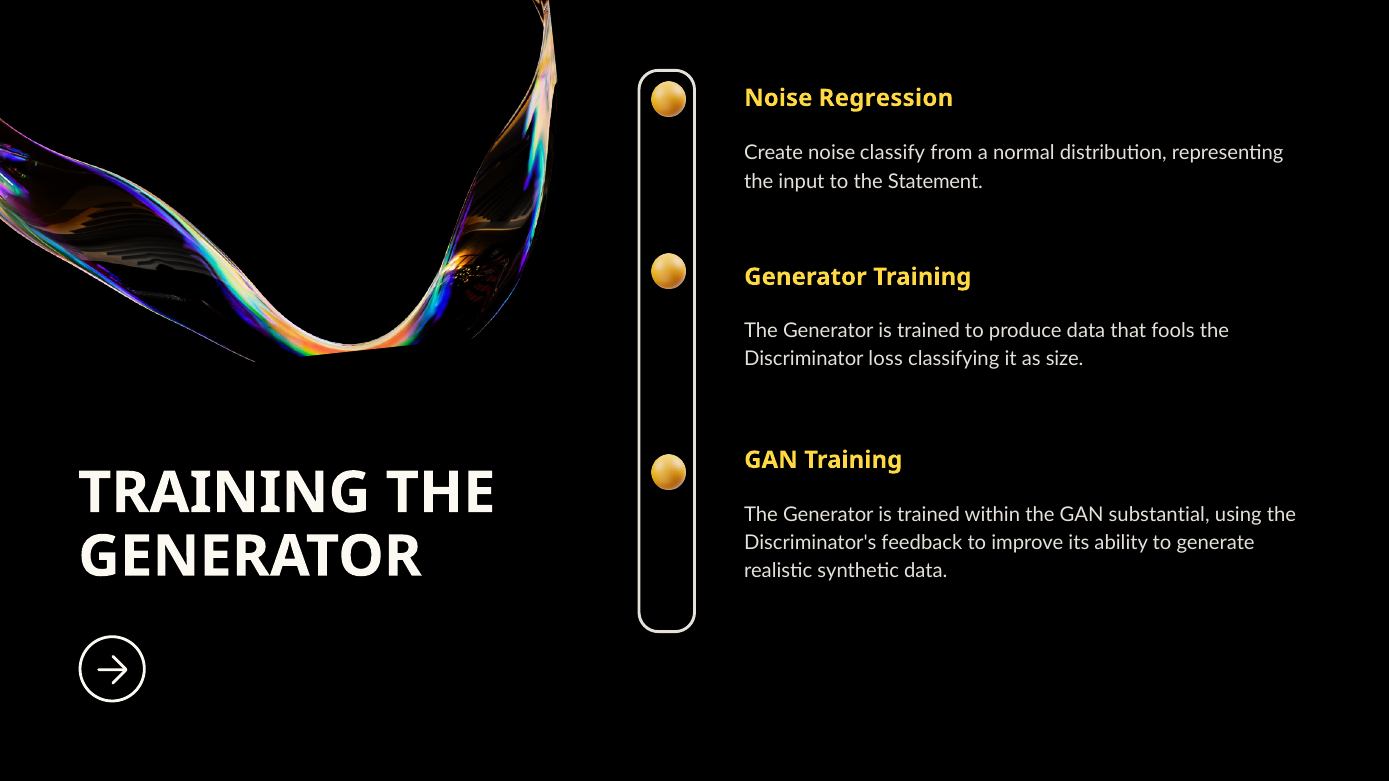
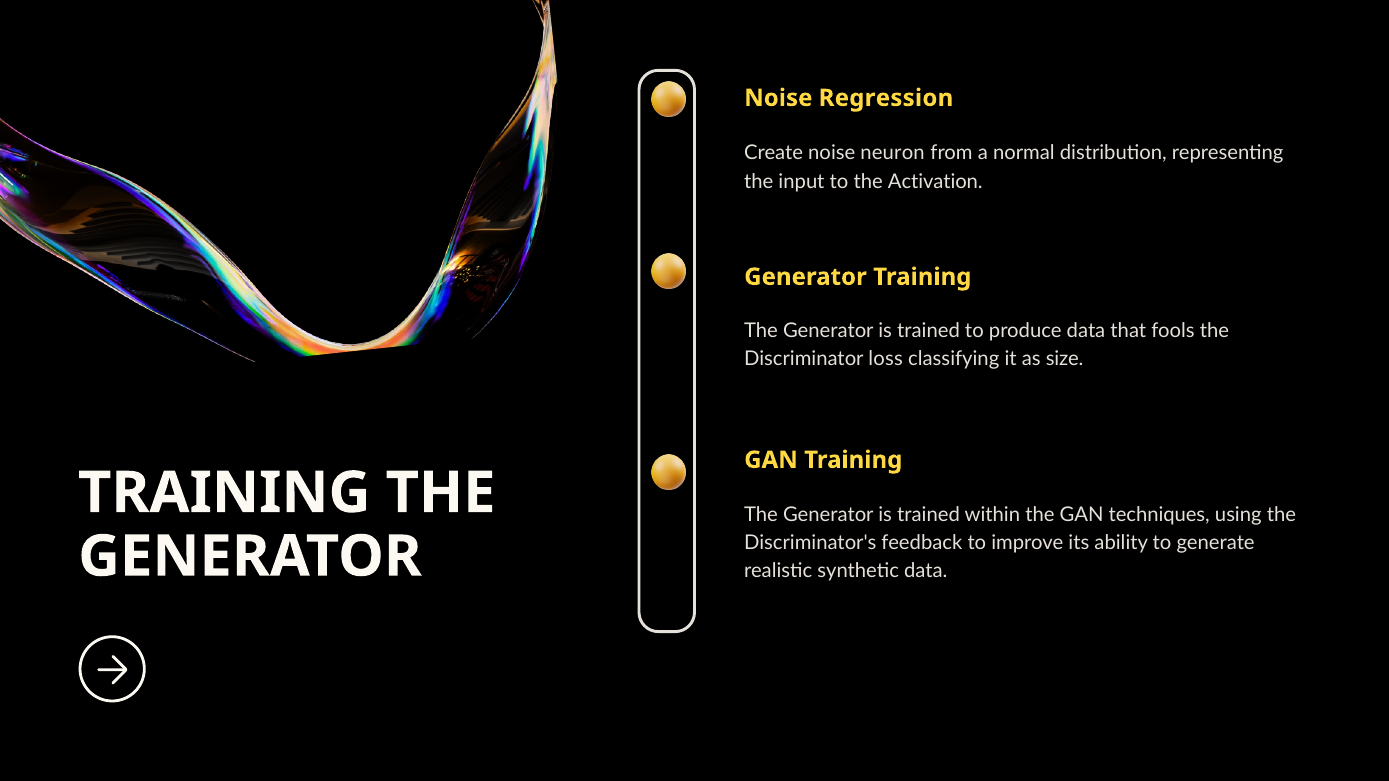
classify: classify -> neuron
Statement: Statement -> Activation
substantial: substantial -> techniques
